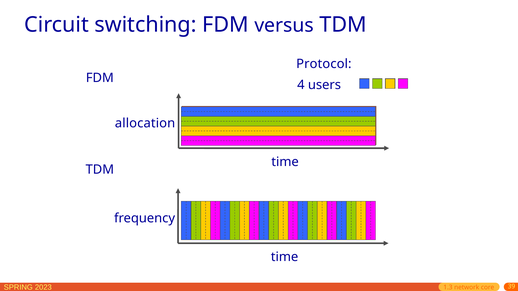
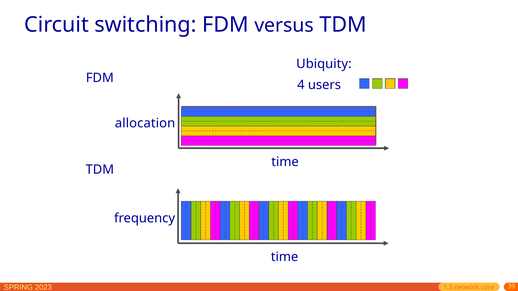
Protocol: Protocol -> Ubiquity
